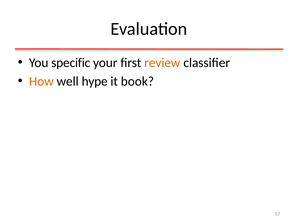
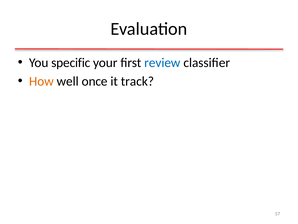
review colour: orange -> blue
hype: hype -> once
book: book -> track
